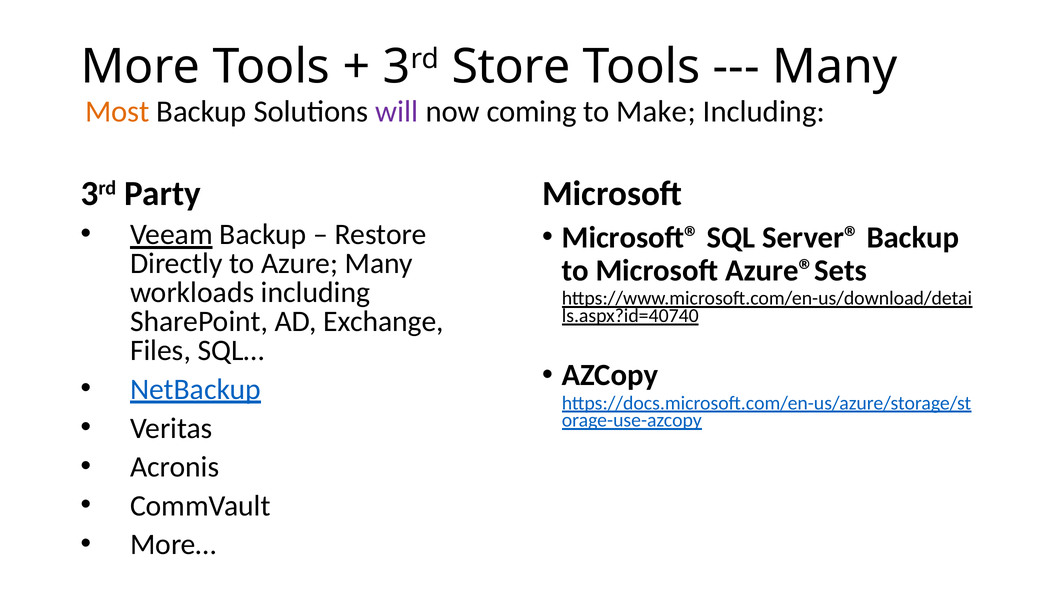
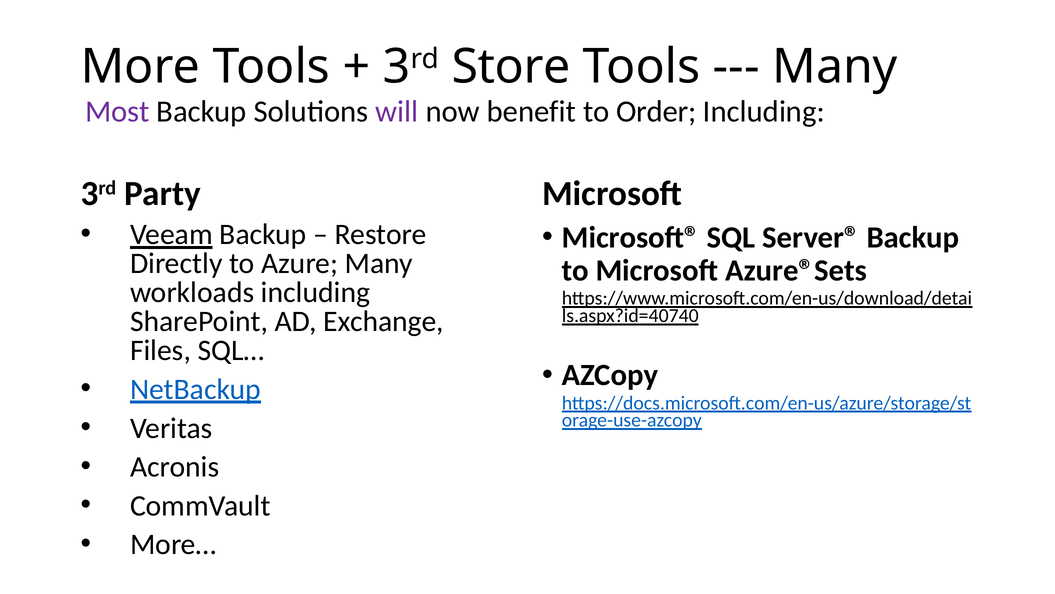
Most colour: orange -> purple
coming: coming -> benefit
Make: Make -> Order
